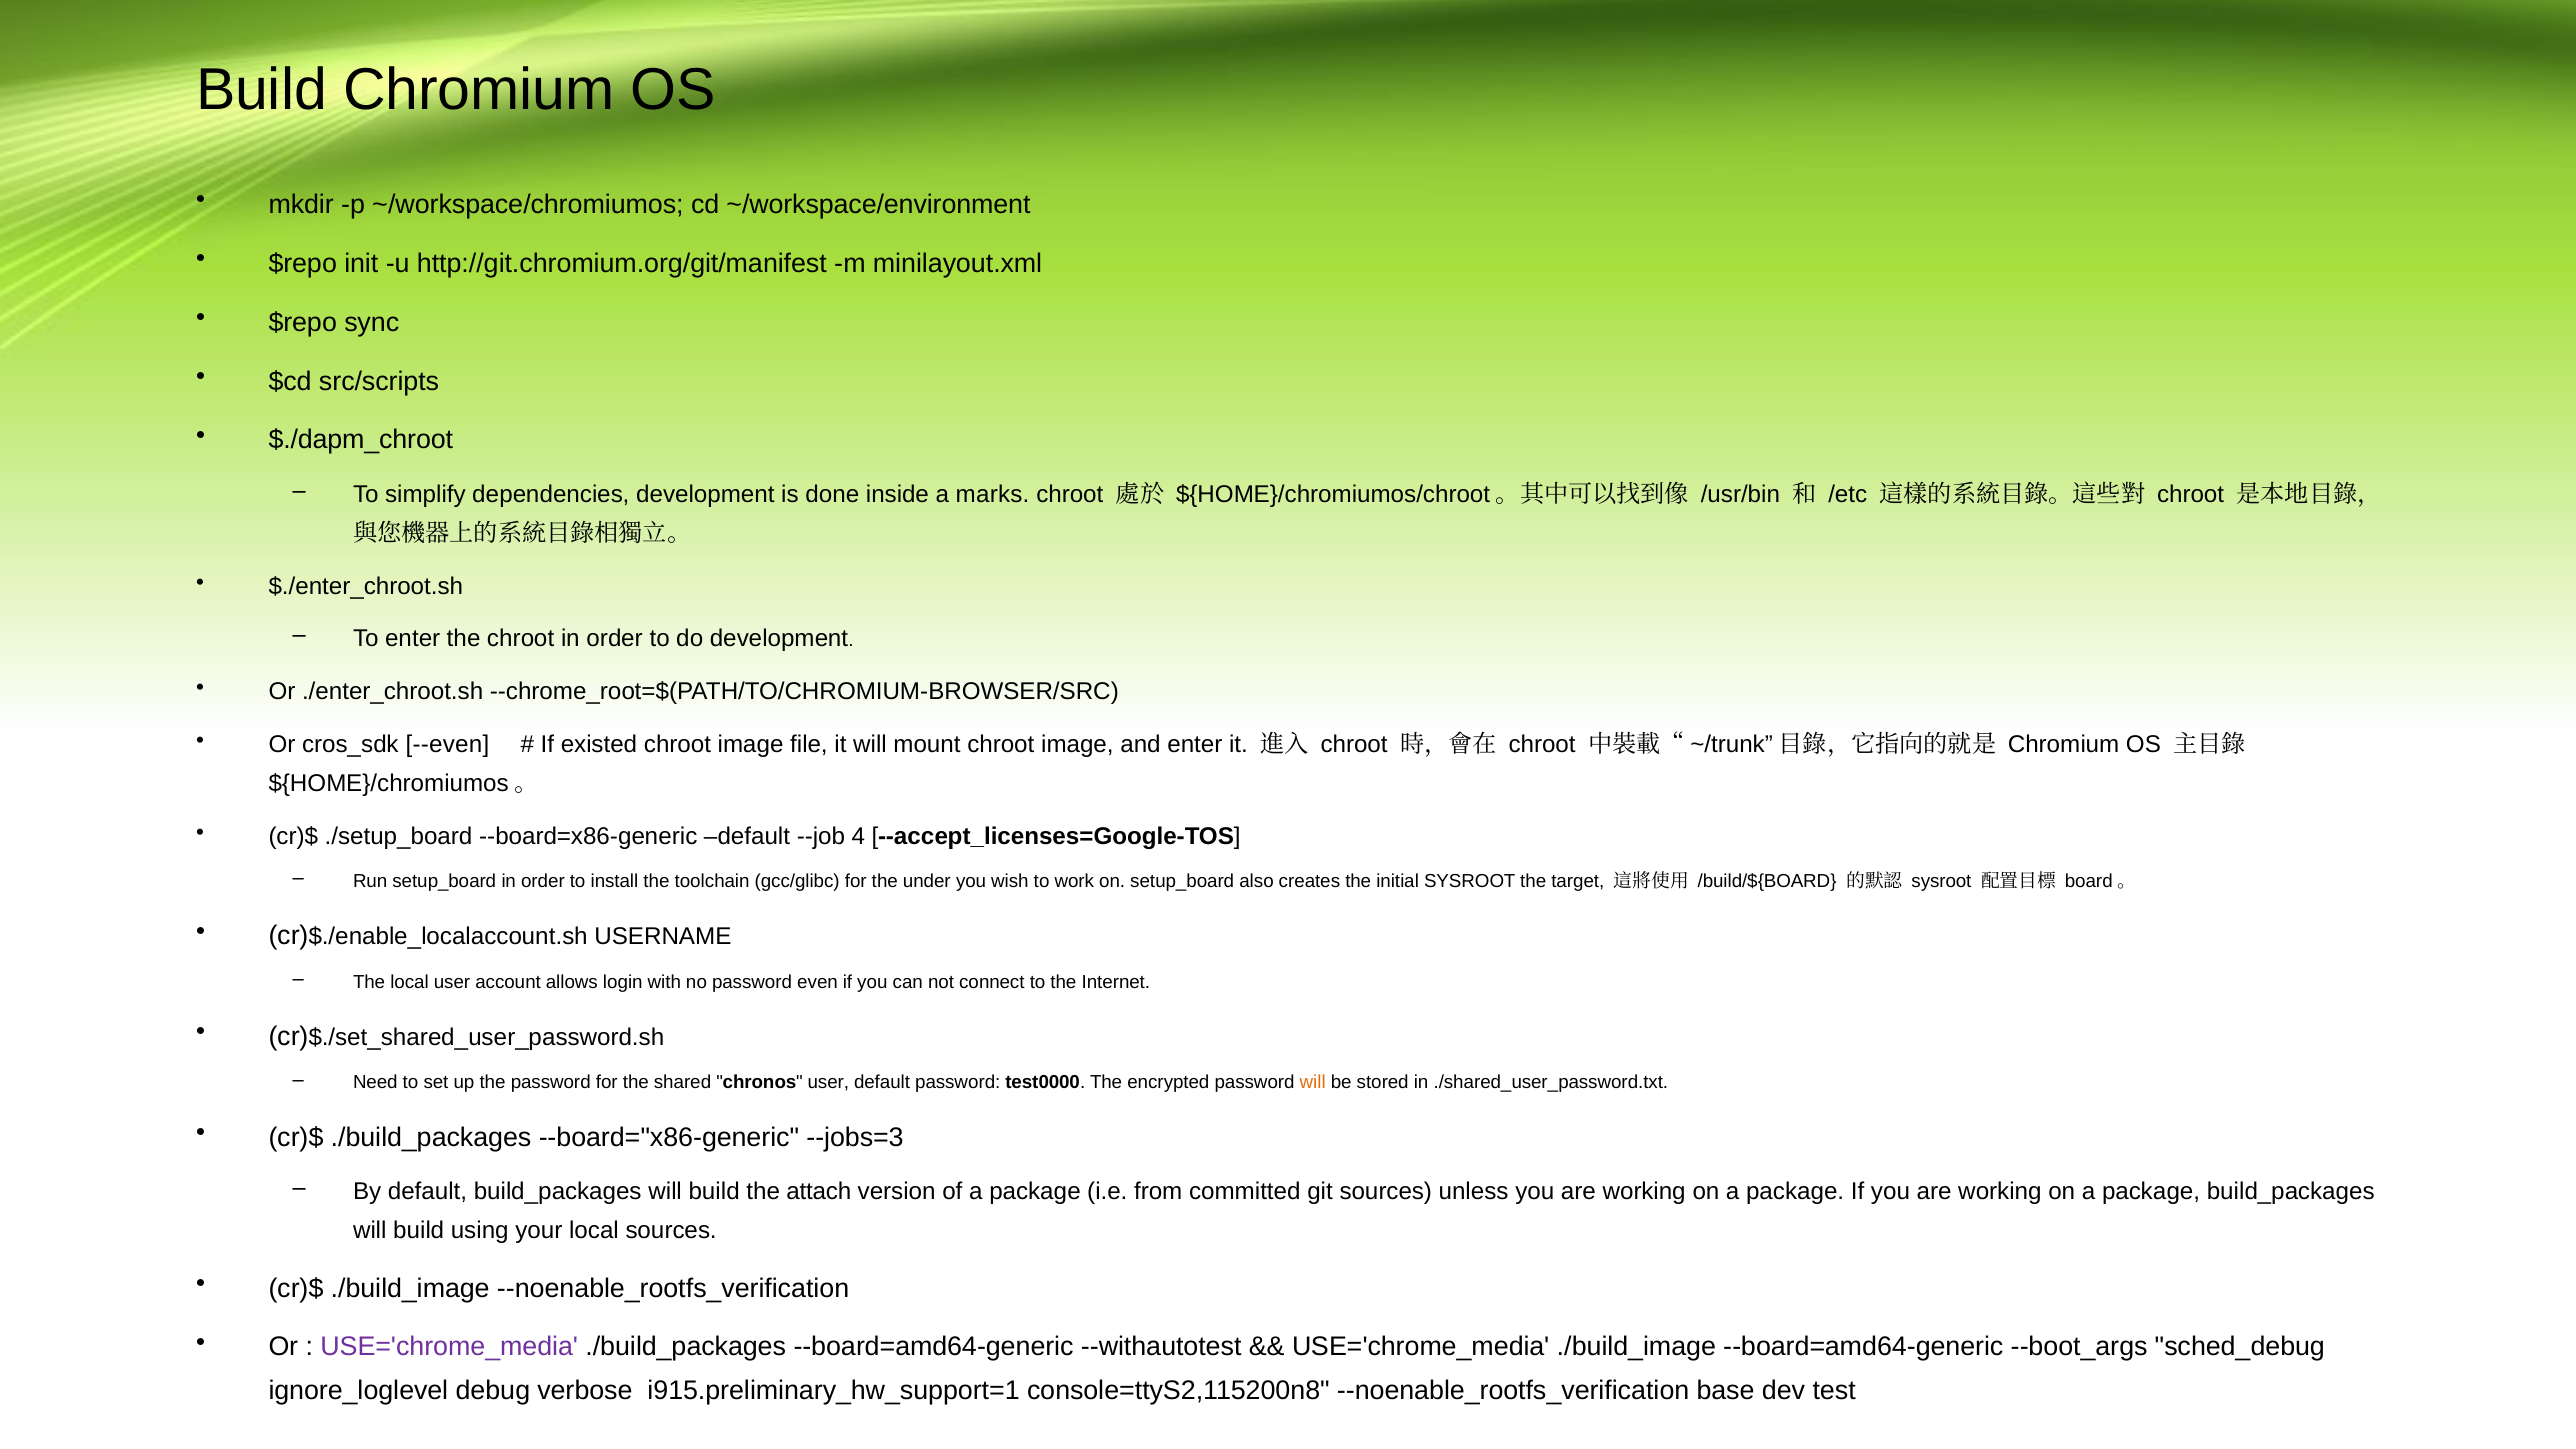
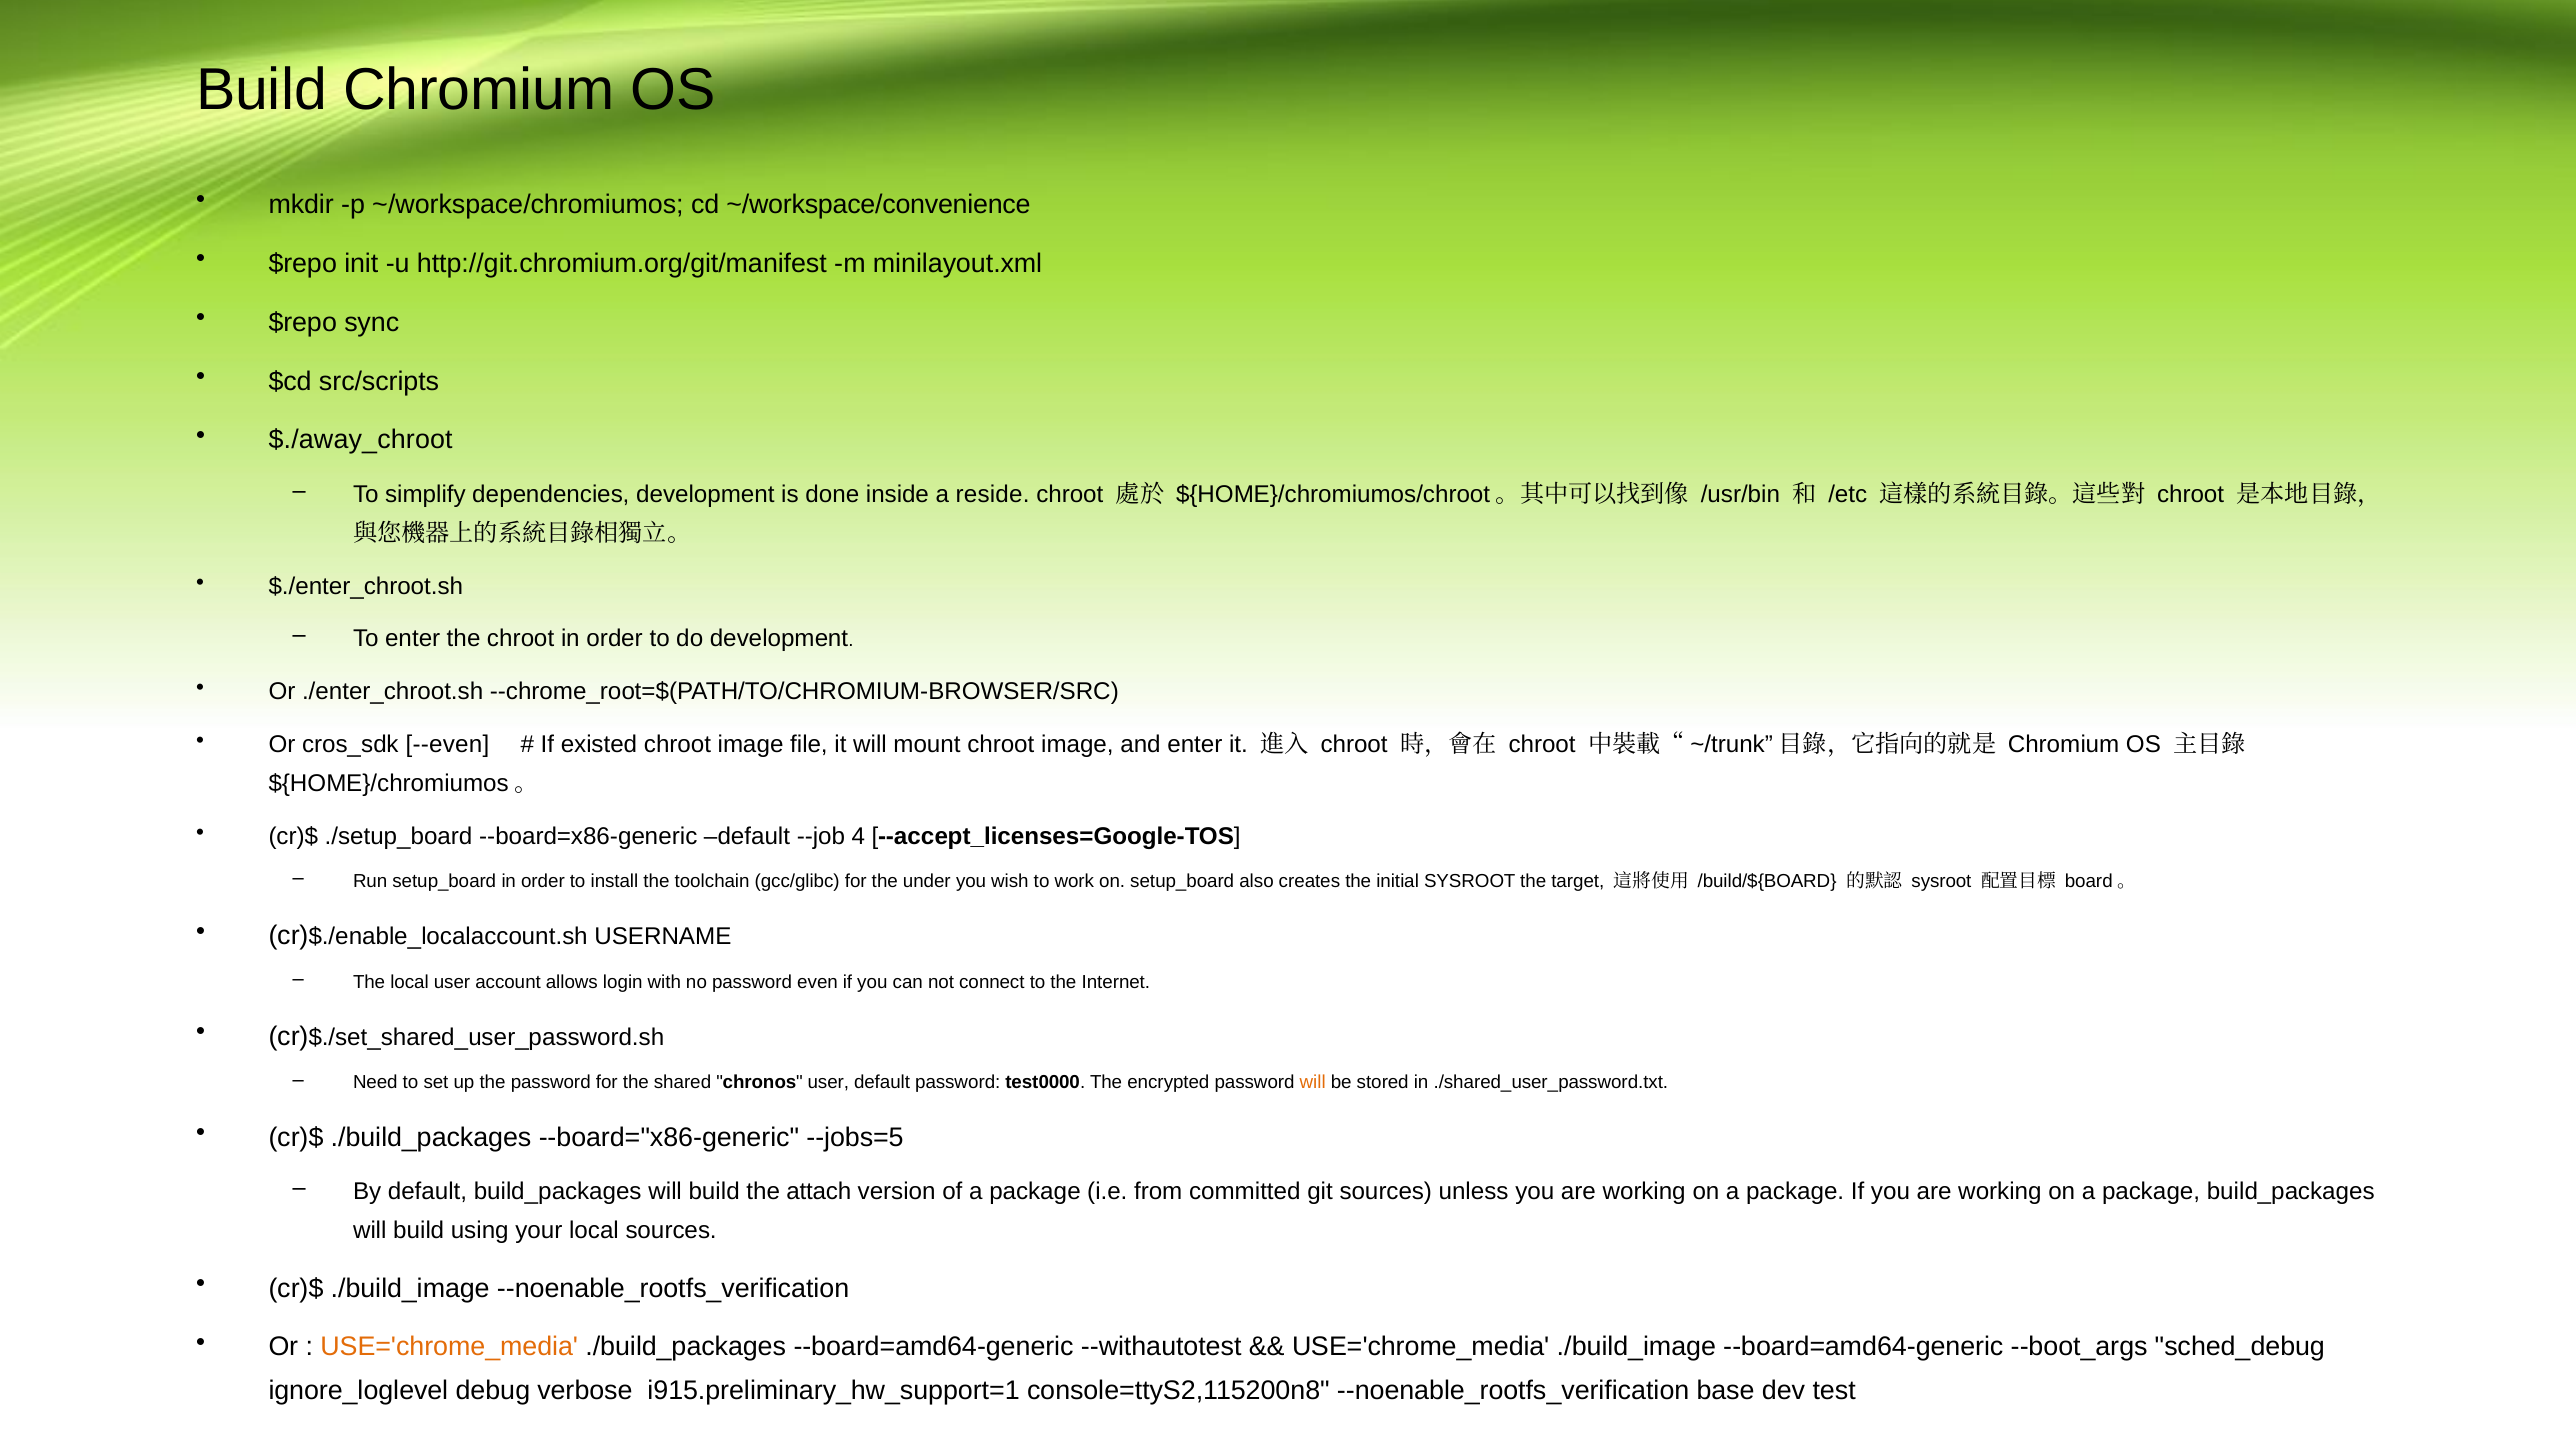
~/workspace/environment: ~/workspace/environment -> ~/workspace/convenience
$./dapm_chroot: $./dapm_chroot -> $./away_chroot
marks: marks -> reside
--jobs=3: --jobs=3 -> --jobs=5
USE='chrome_media at (449, 1347) colour: purple -> orange
